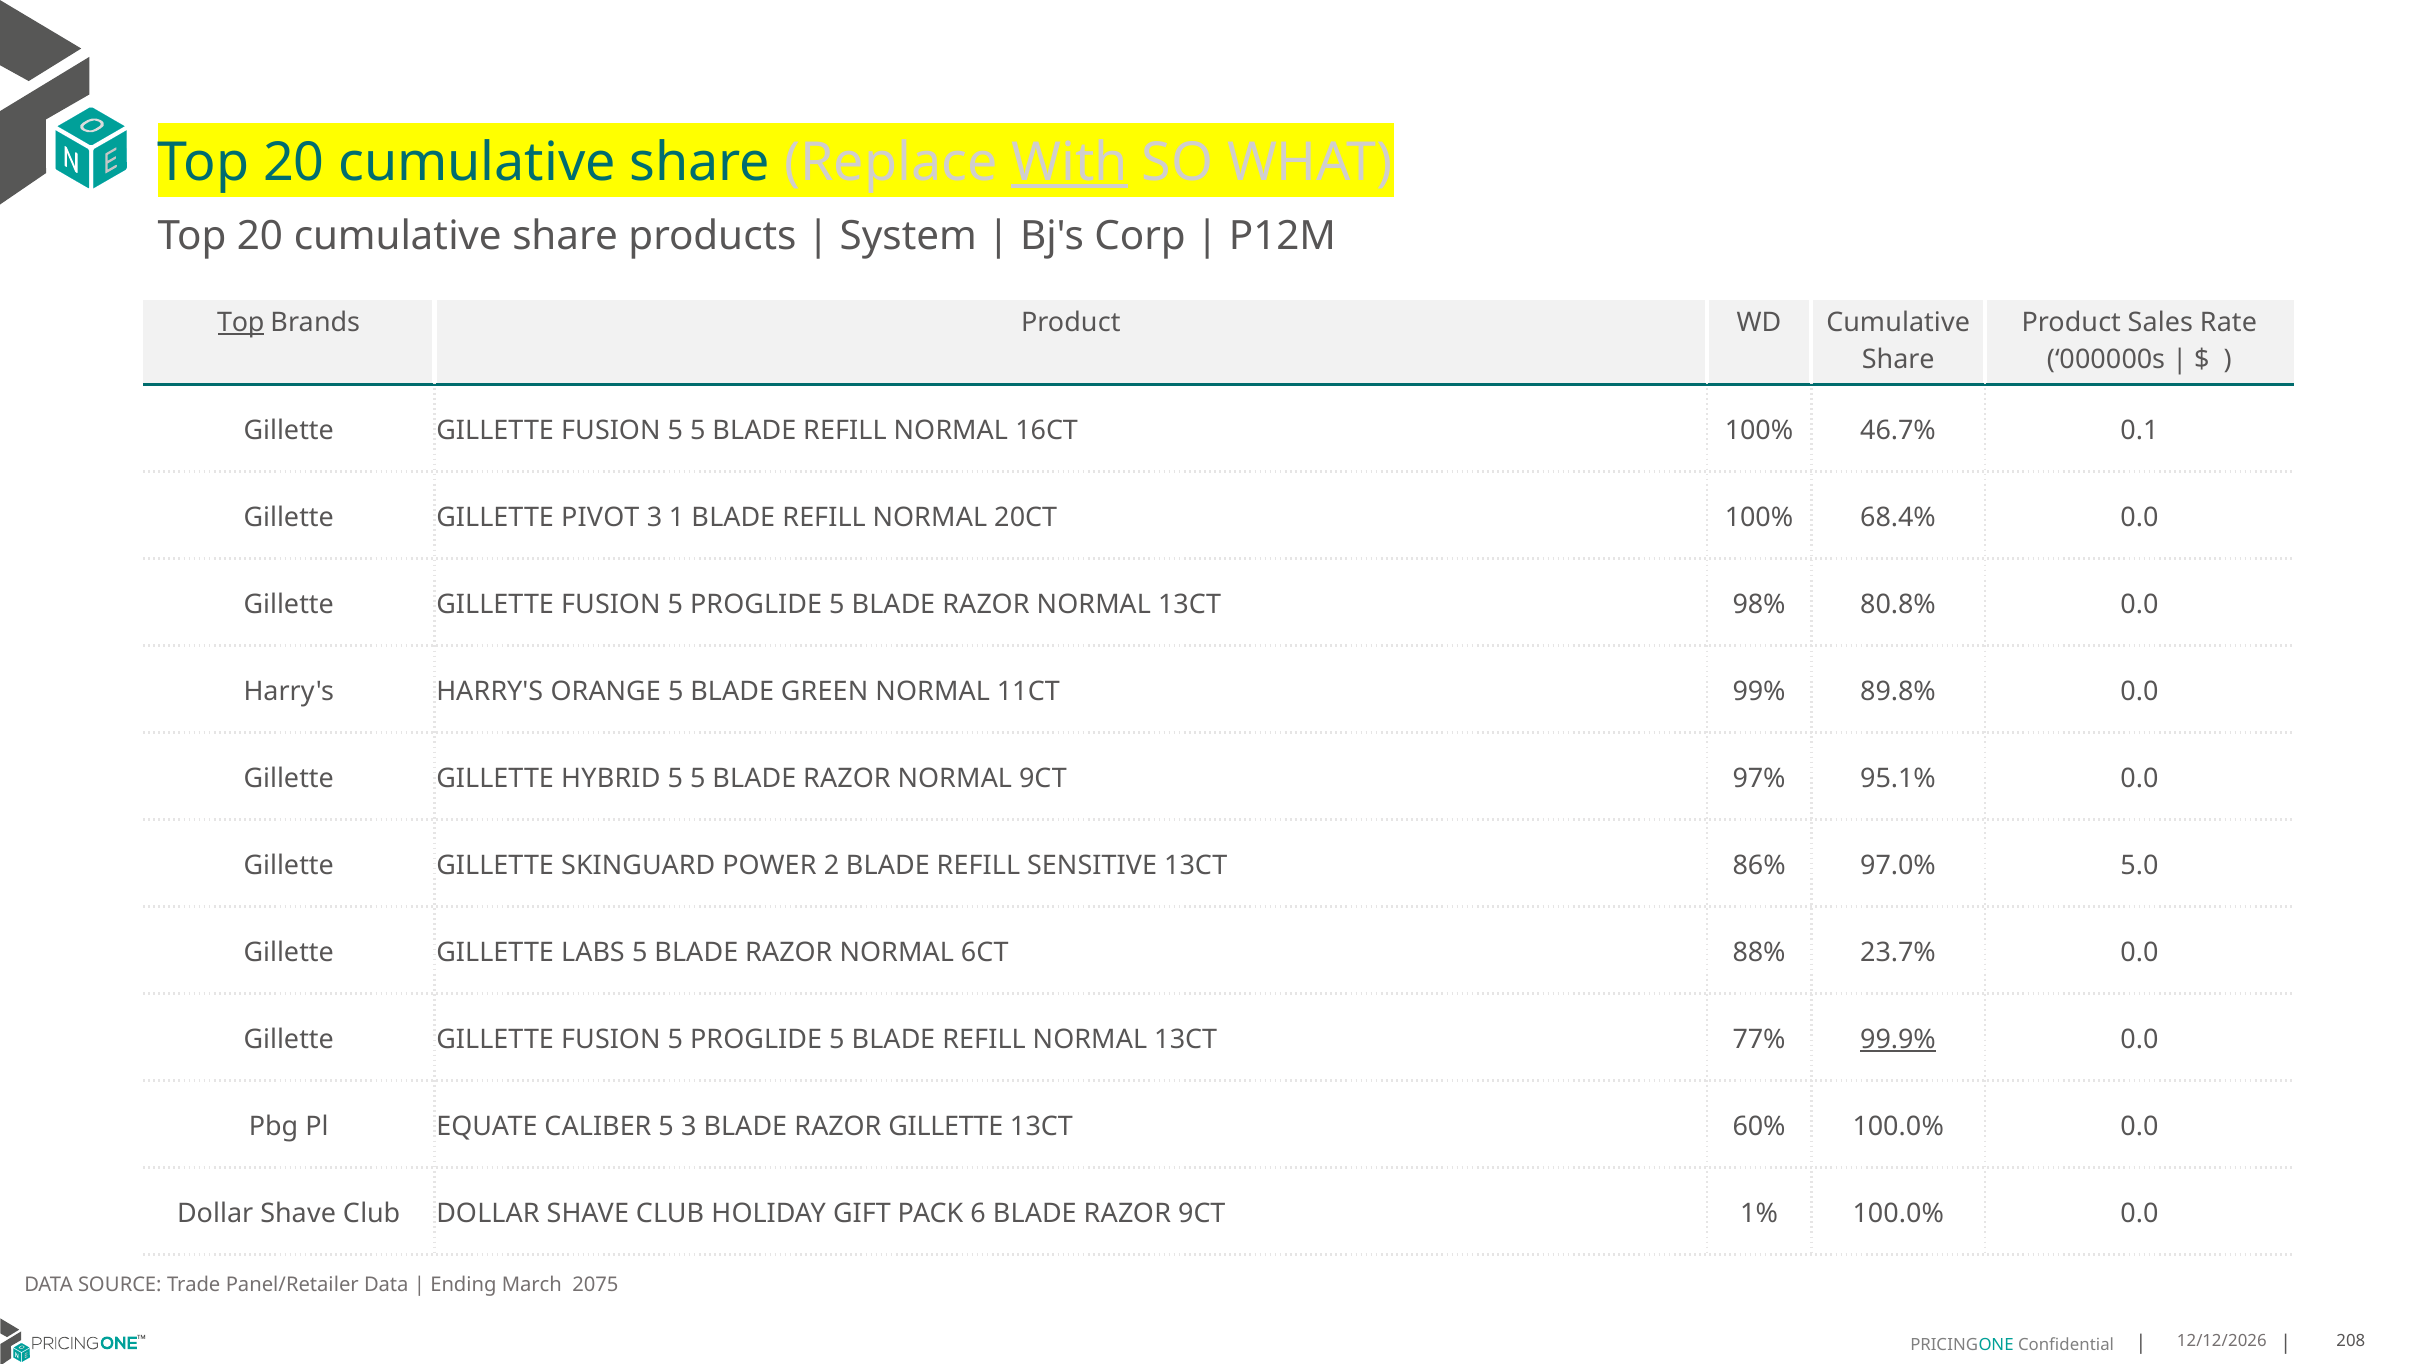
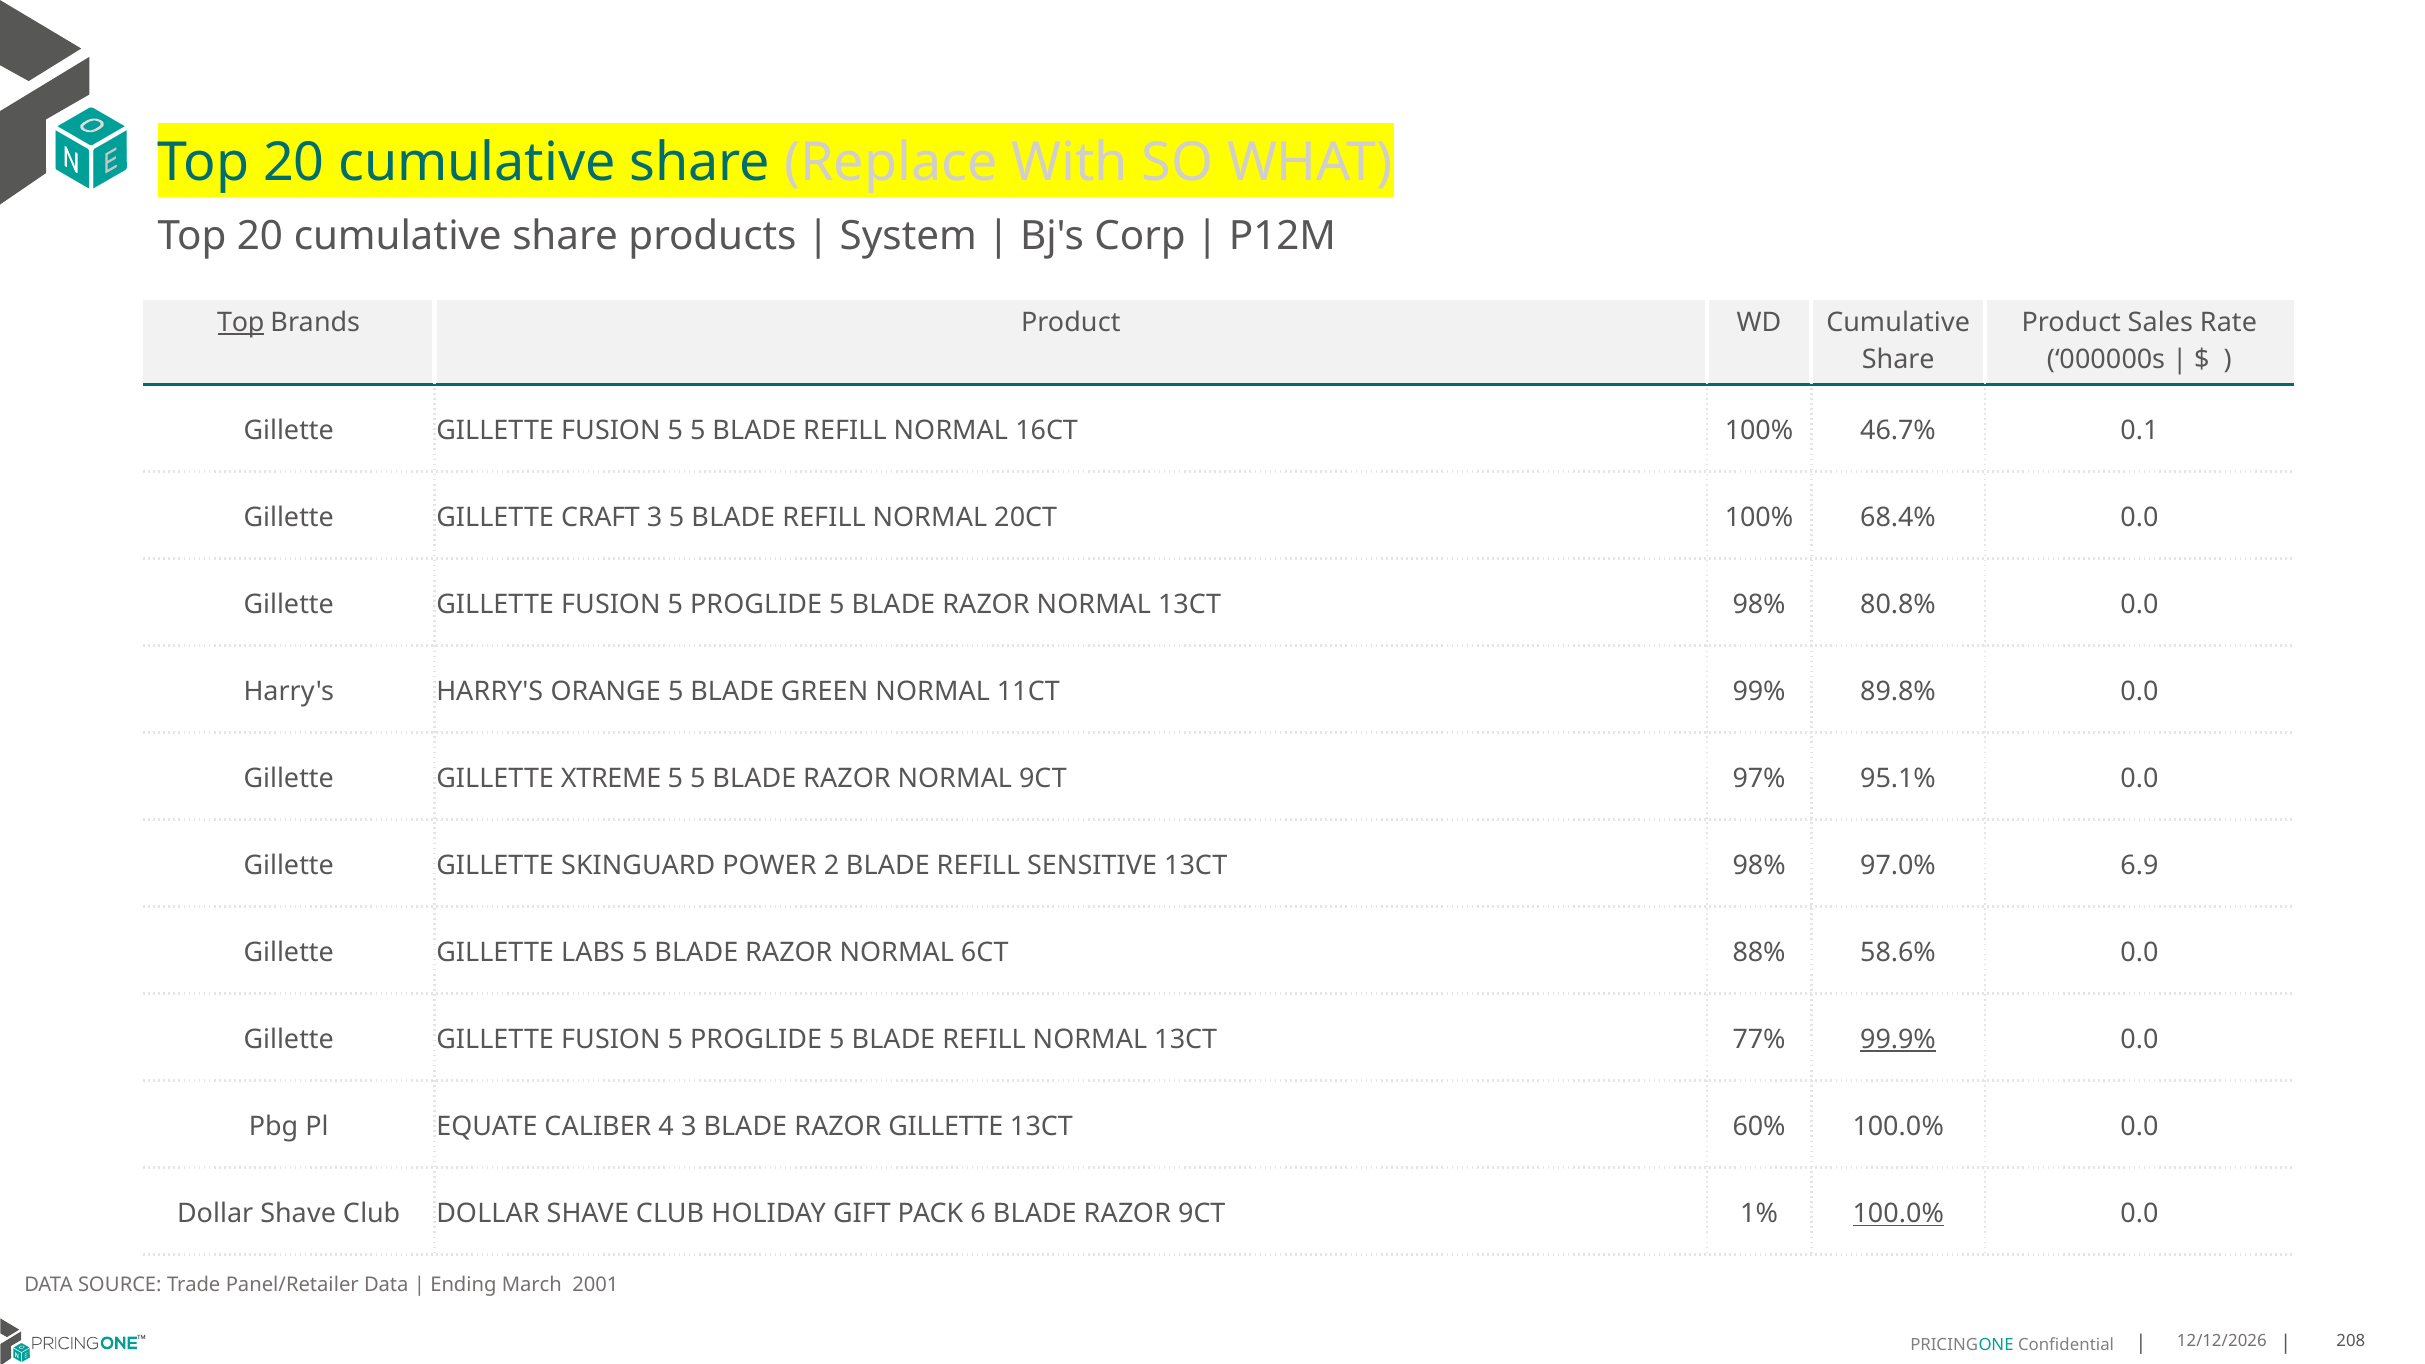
With underline: present -> none
PIVOT: PIVOT -> CRAFT
3 1: 1 -> 5
HYBRID: HYBRID -> XTREME
SENSITIVE 13CT 86%: 86% -> 98%
5.0: 5.0 -> 6.9
23.7%: 23.7% -> 58.6%
CALIBER 5: 5 -> 4
100.0% at (1898, 1214) underline: none -> present
2075: 2075 -> 2001
